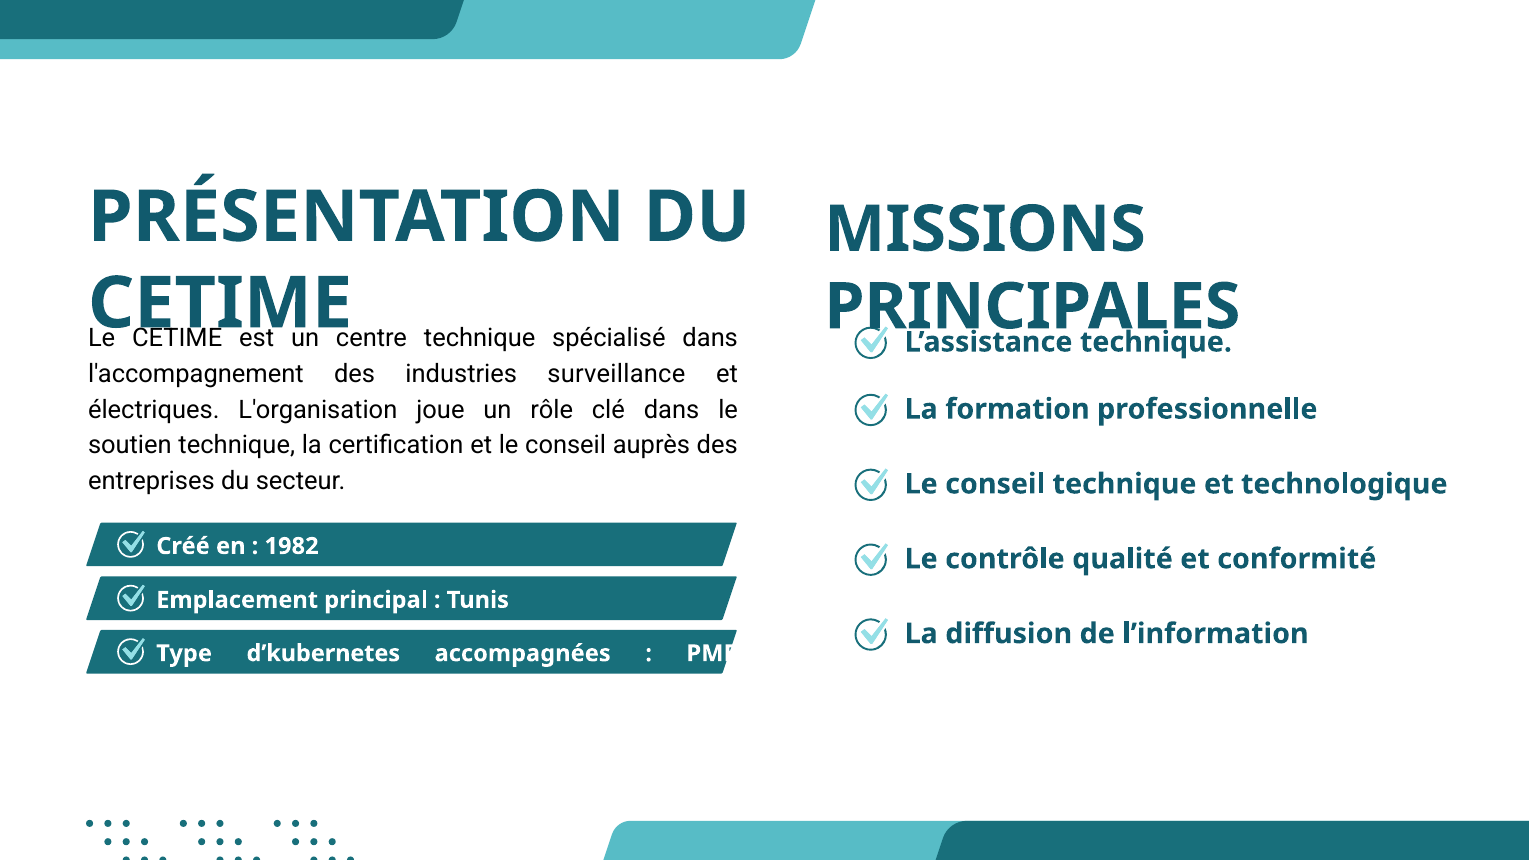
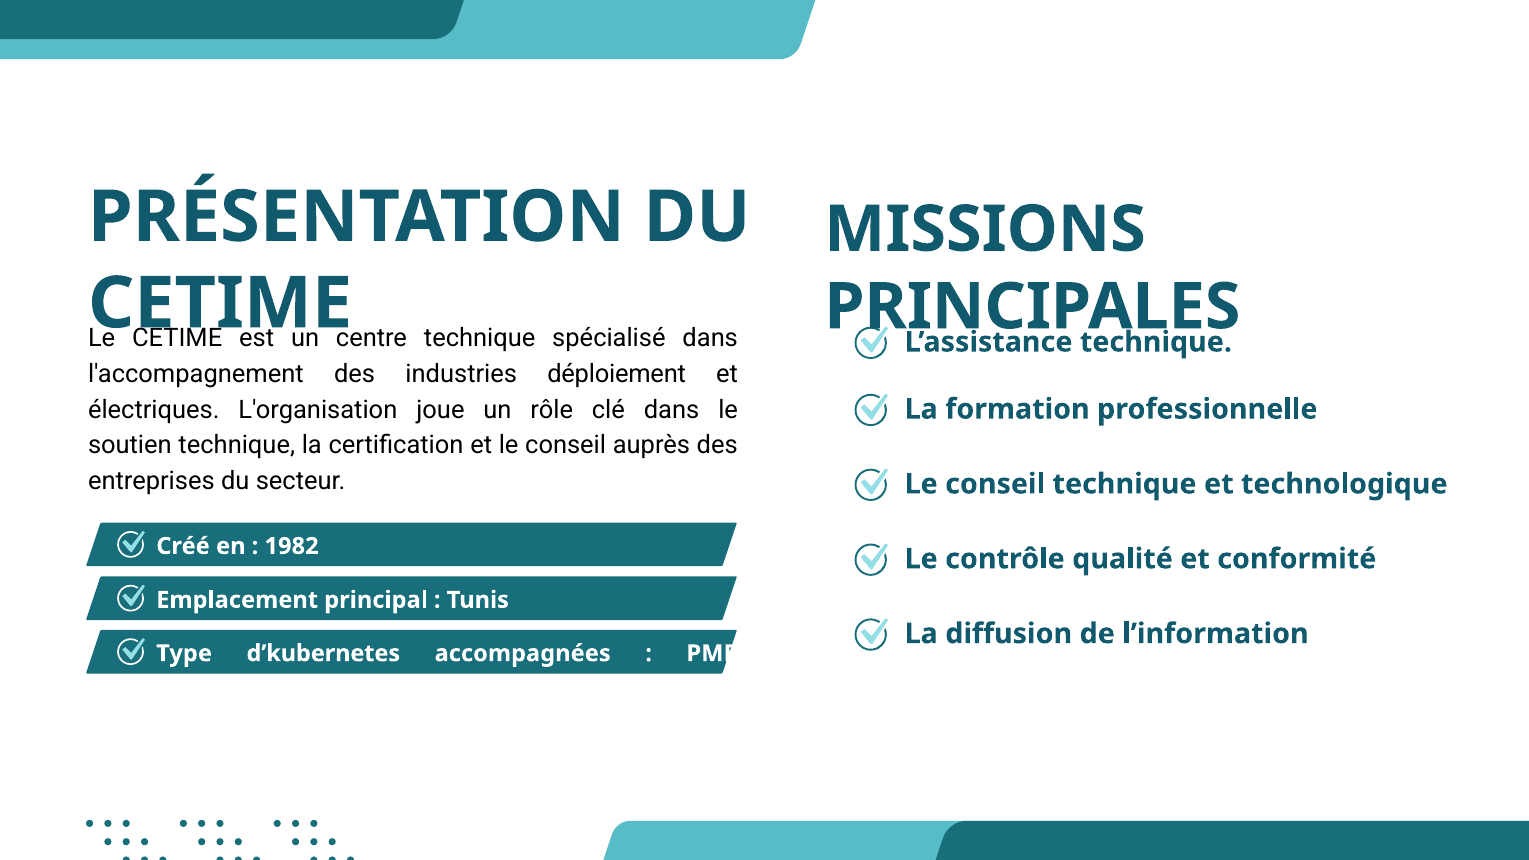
surveillance: surveillance -> déploiement
